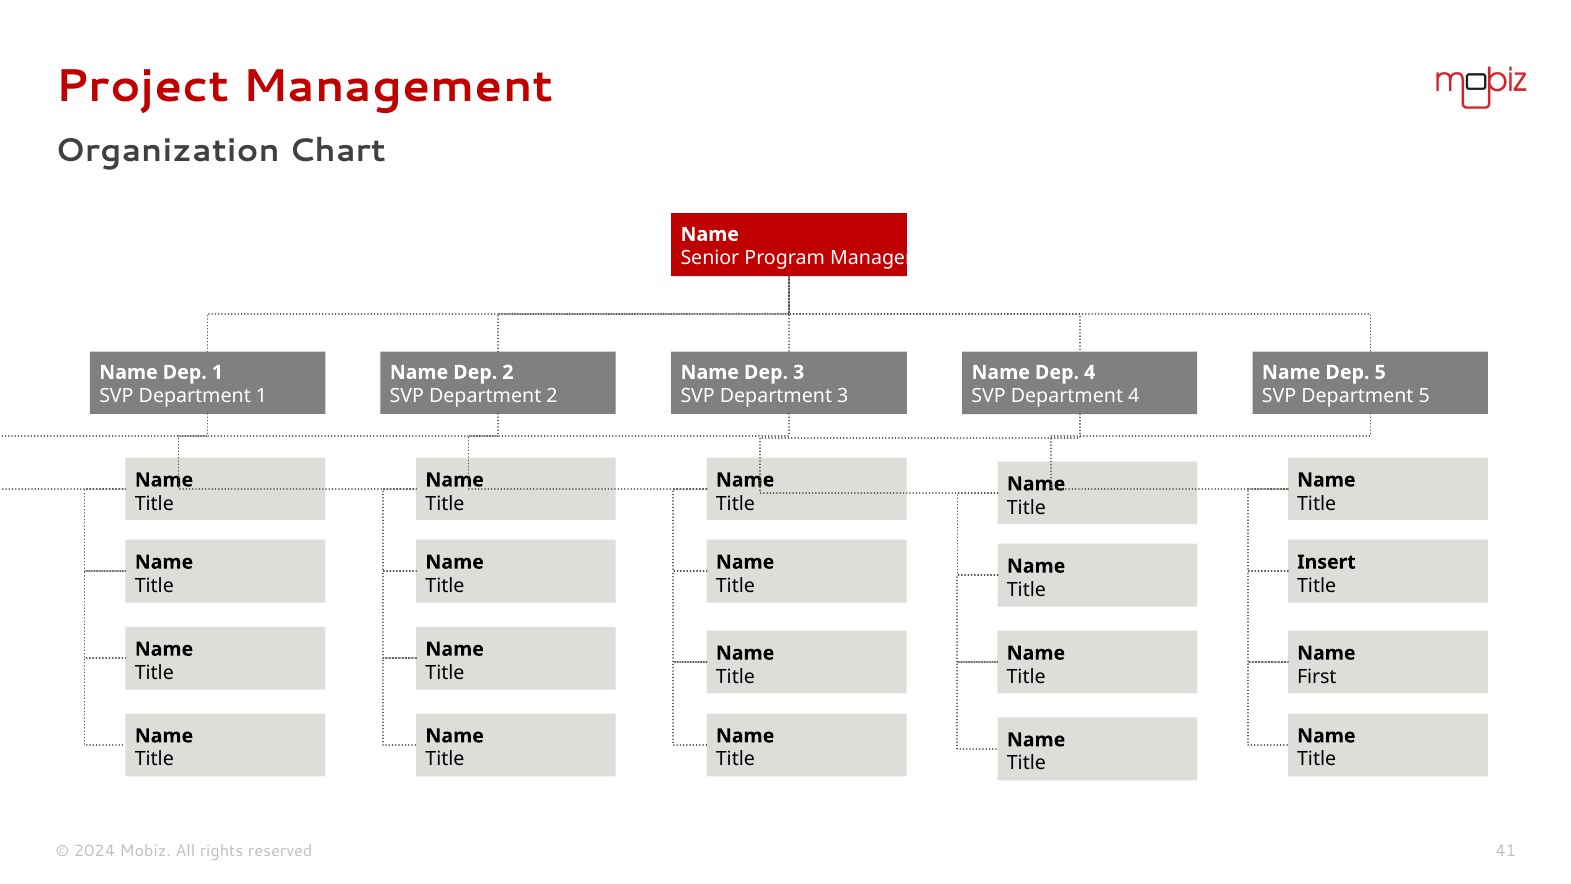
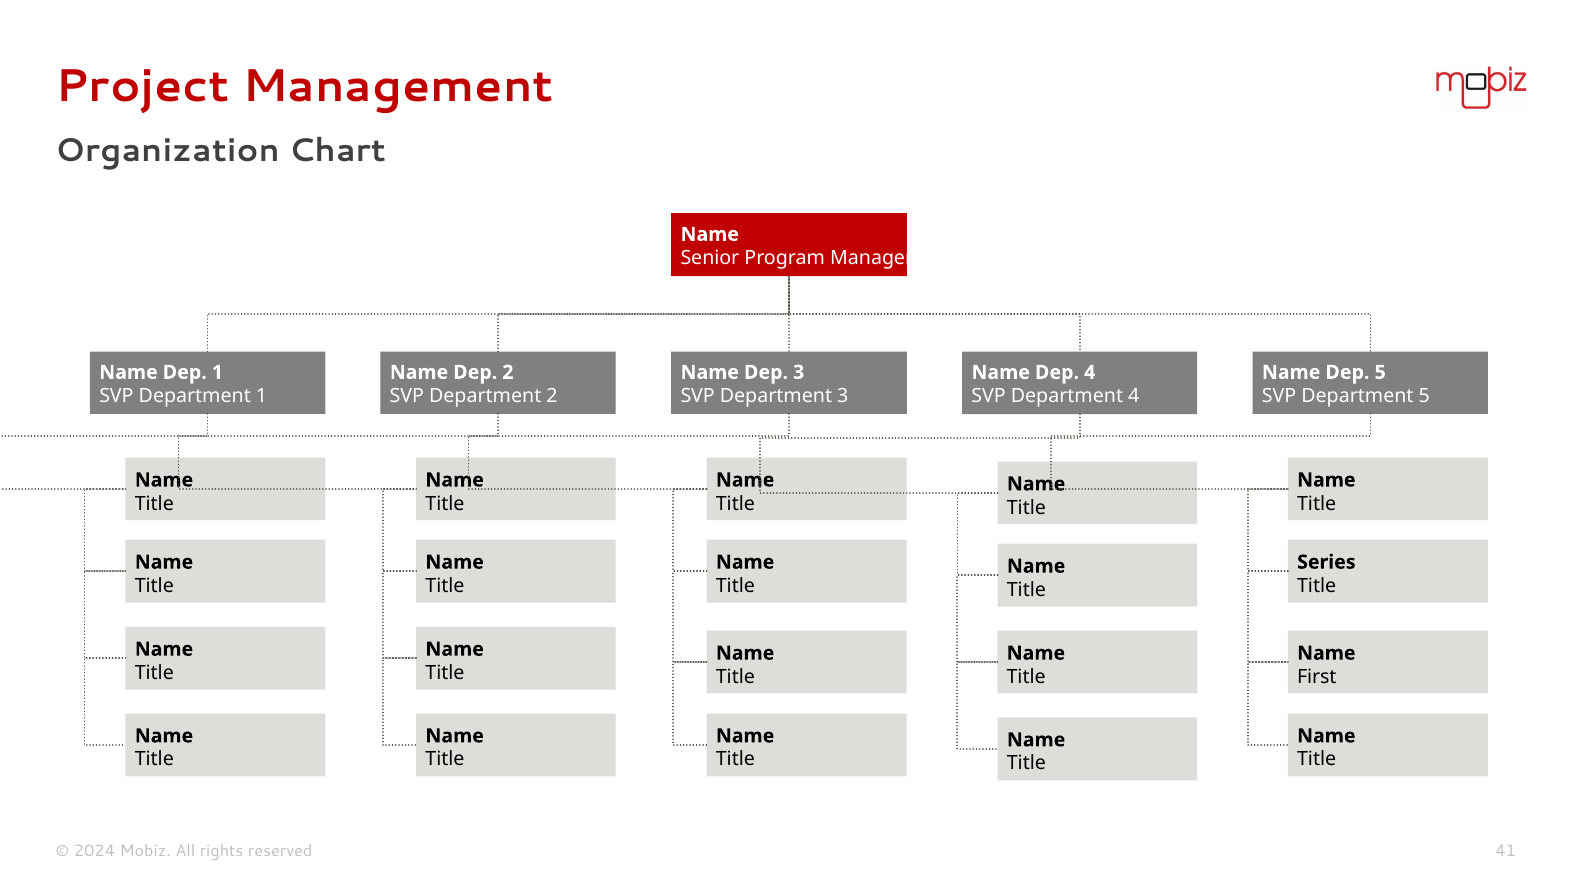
Insert: Insert -> Series
